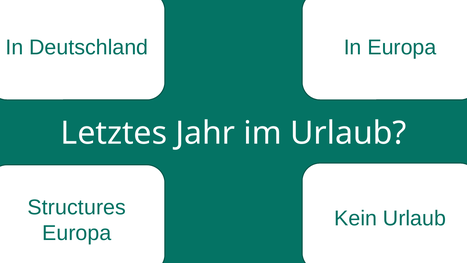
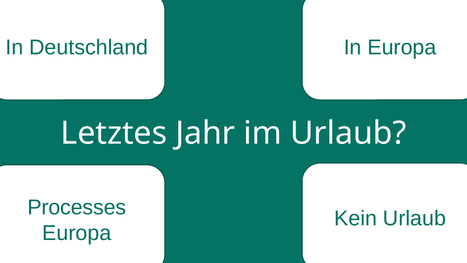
Structures: Structures -> Processes
